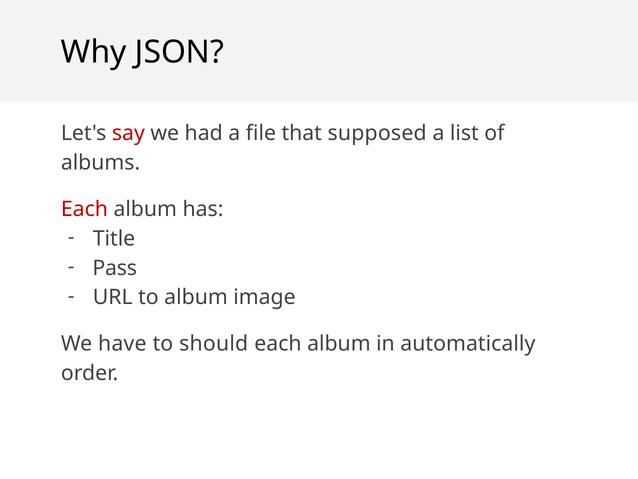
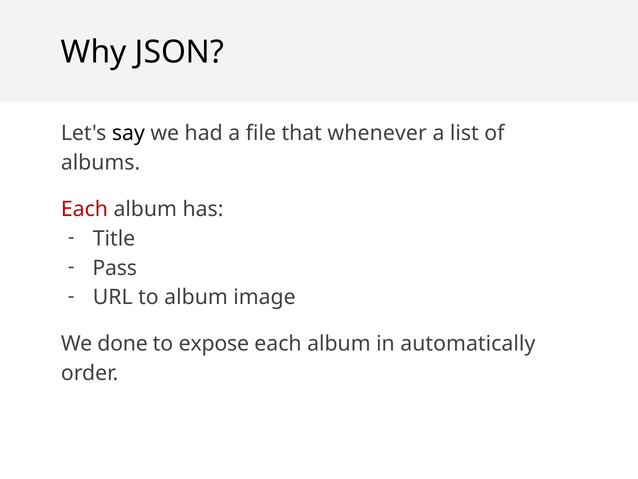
say colour: red -> black
supposed: supposed -> whenever
have: have -> done
should: should -> expose
